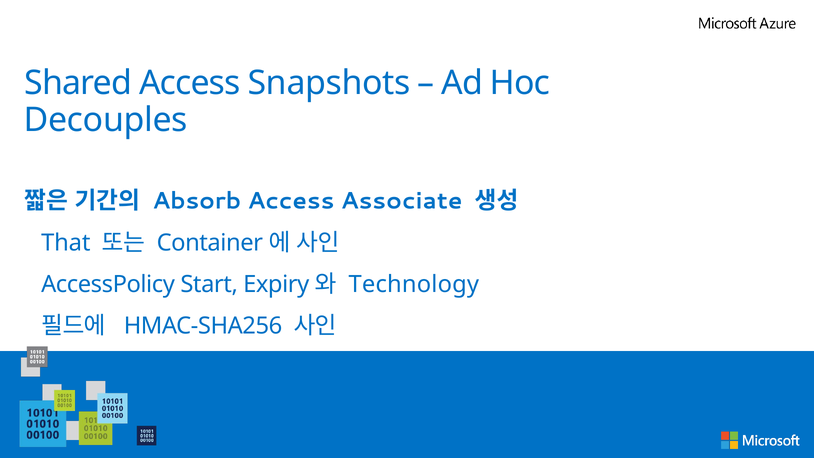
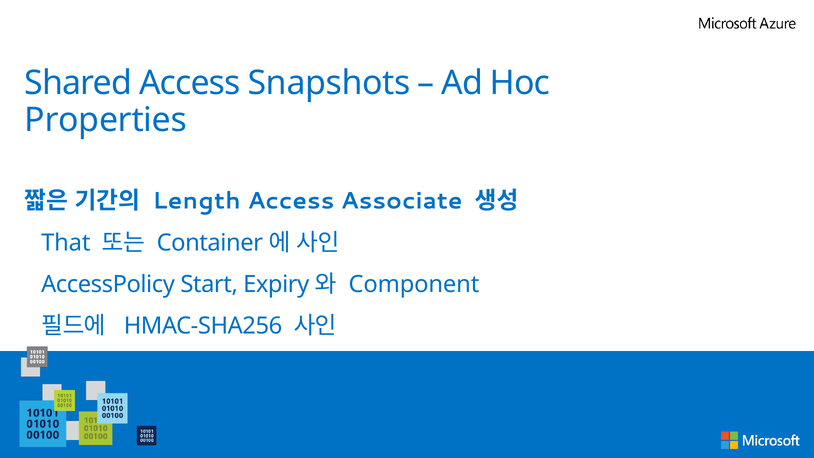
Decouples: Decouples -> Properties
Absorb: Absorb -> Length
Technology: Technology -> Component
